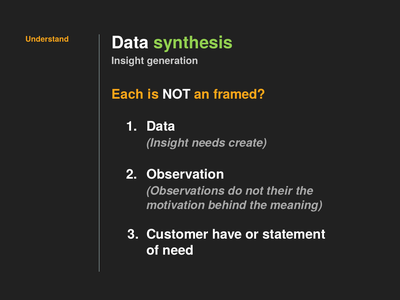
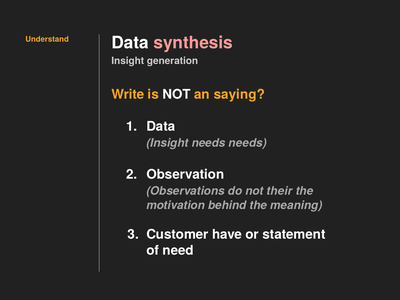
synthesis colour: light green -> pink
Each: Each -> Write
framed: framed -> saying
needs create: create -> needs
